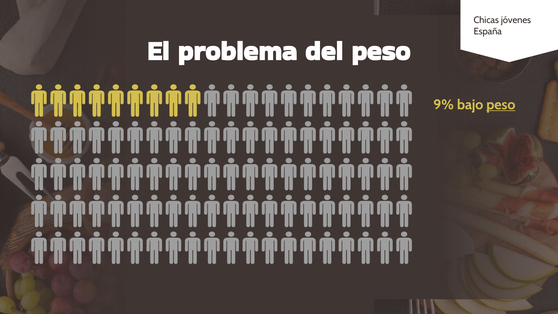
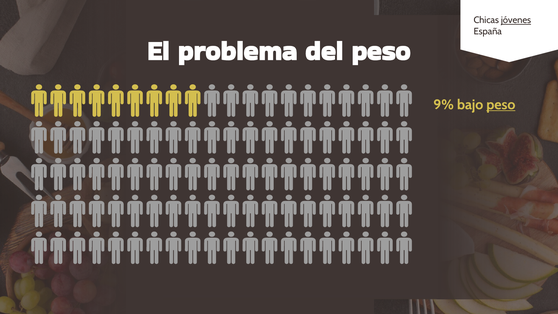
jóvenes underline: none -> present
